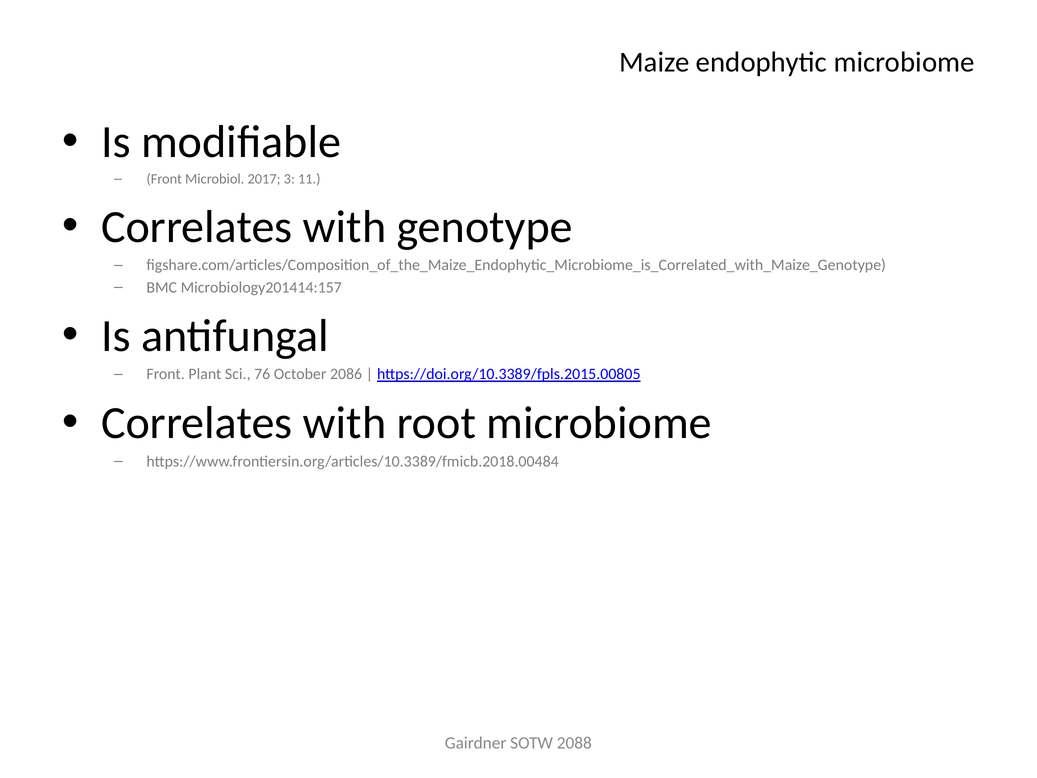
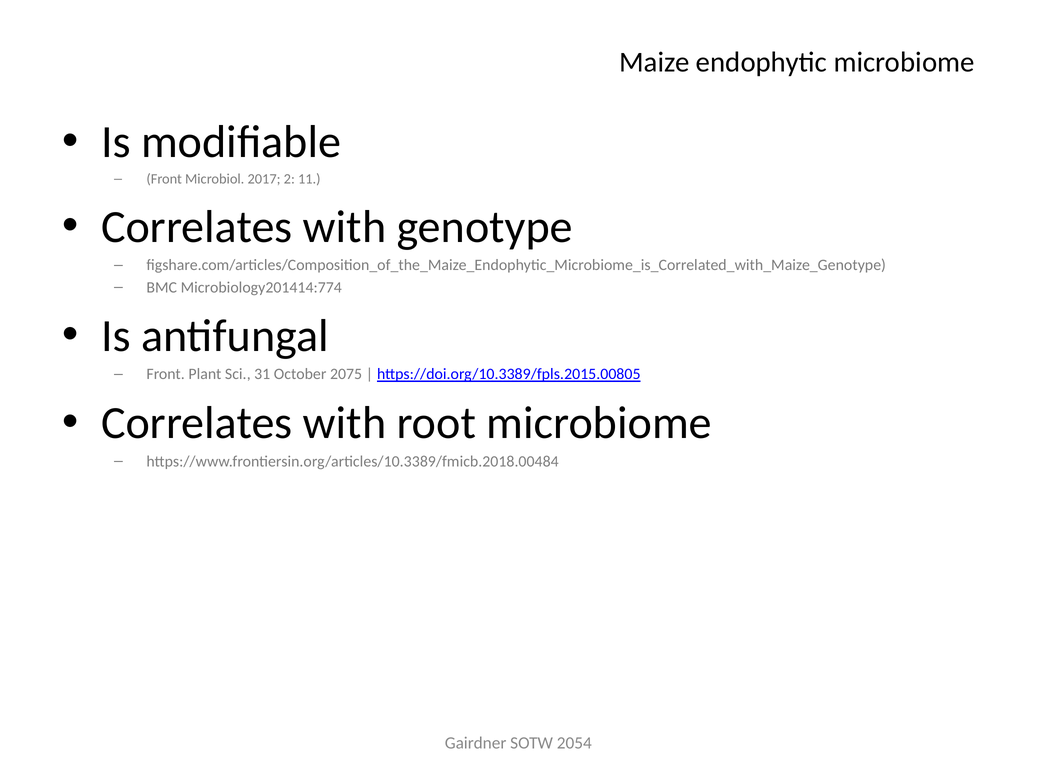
3: 3 -> 2
Microbiology201414:157: Microbiology201414:157 -> Microbiology201414:774
76: 76 -> 31
2086: 2086 -> 2075
2088: 2088 -> 2054
